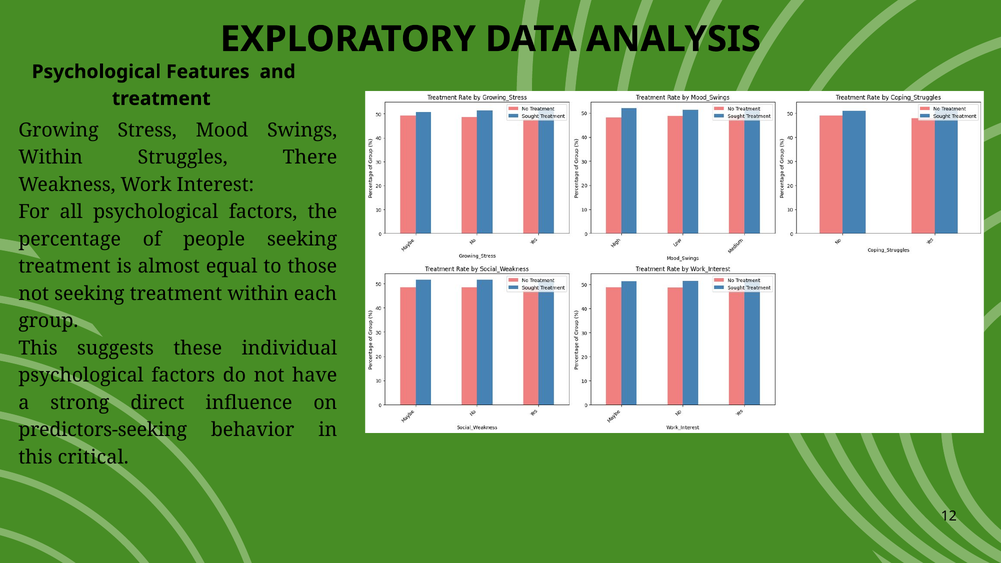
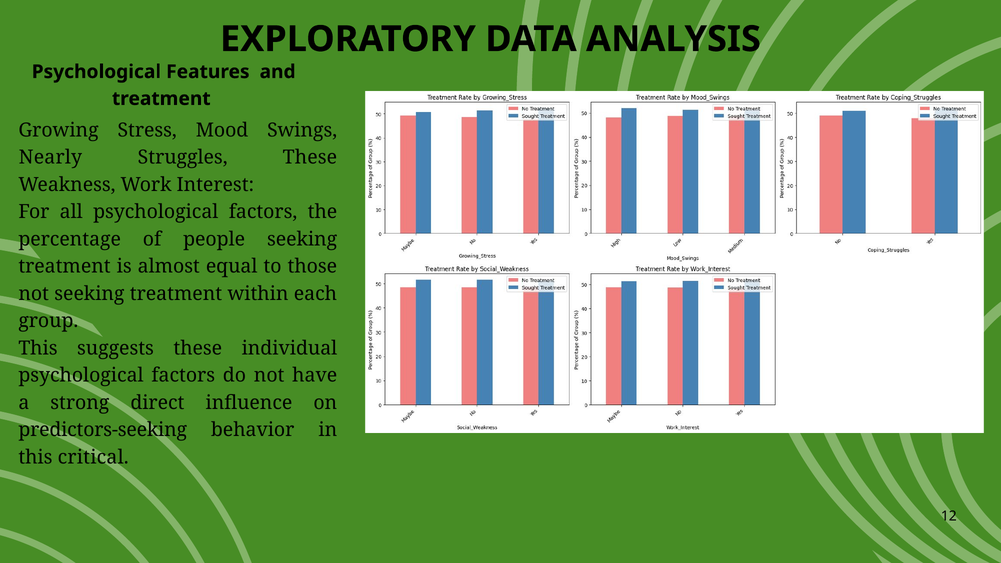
Within at (51, 158): Within -> Nearly
Struggles There: There -> These
